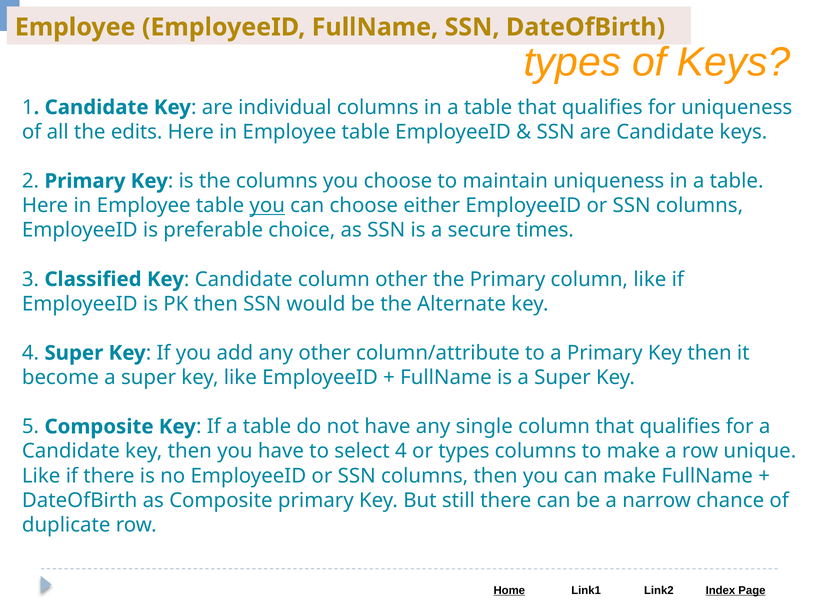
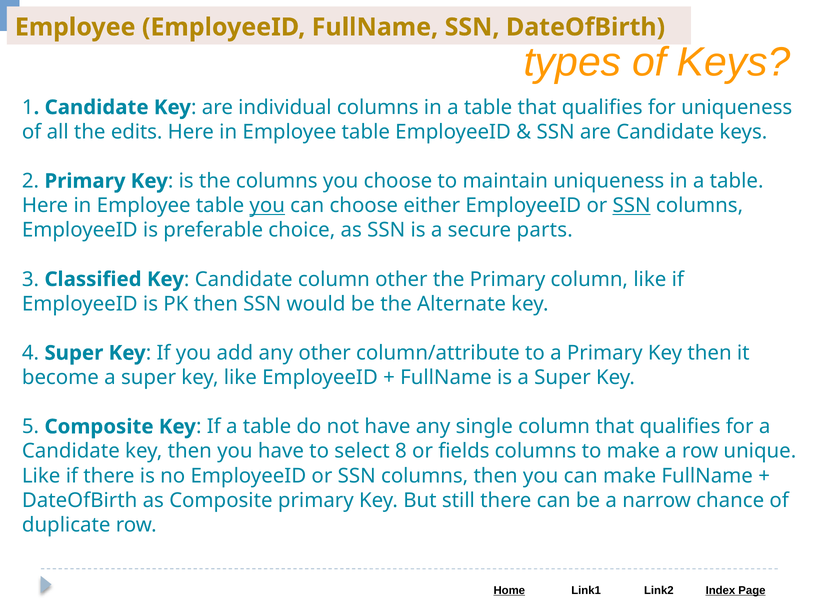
SSN at (632, 206) underline: none -> present
times: times -> parts
select 4: 4 -> 8
or types: types -> fields
